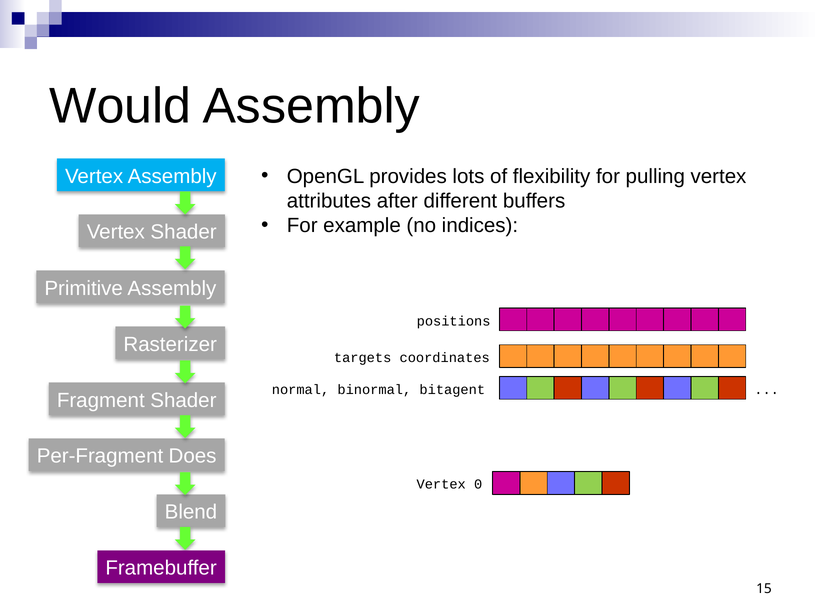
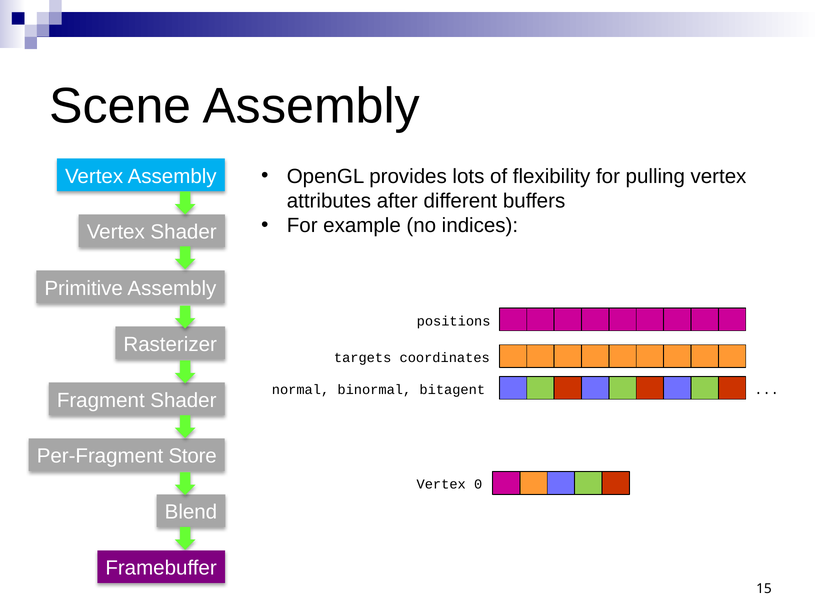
Would: Would -> Scene
Does: Does -> Store
